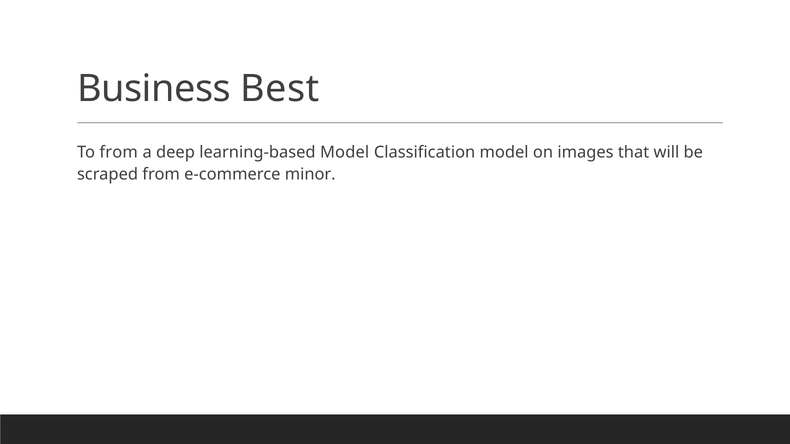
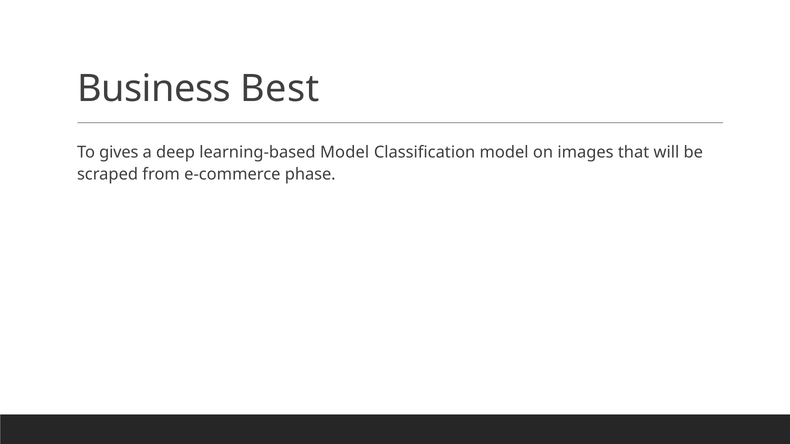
To from: from -> gives
minor: minor -> phase
